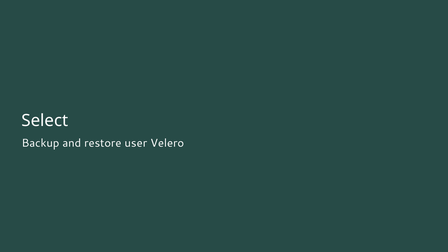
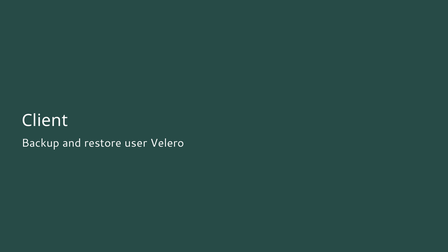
Select: Select -> Client
